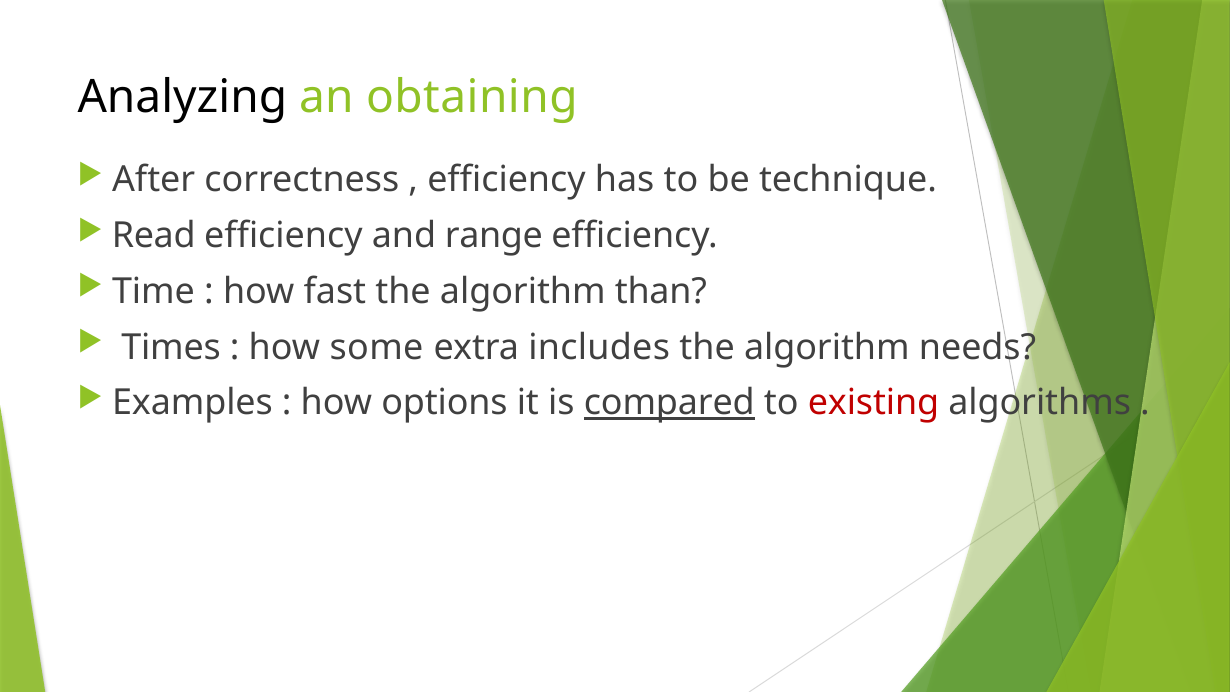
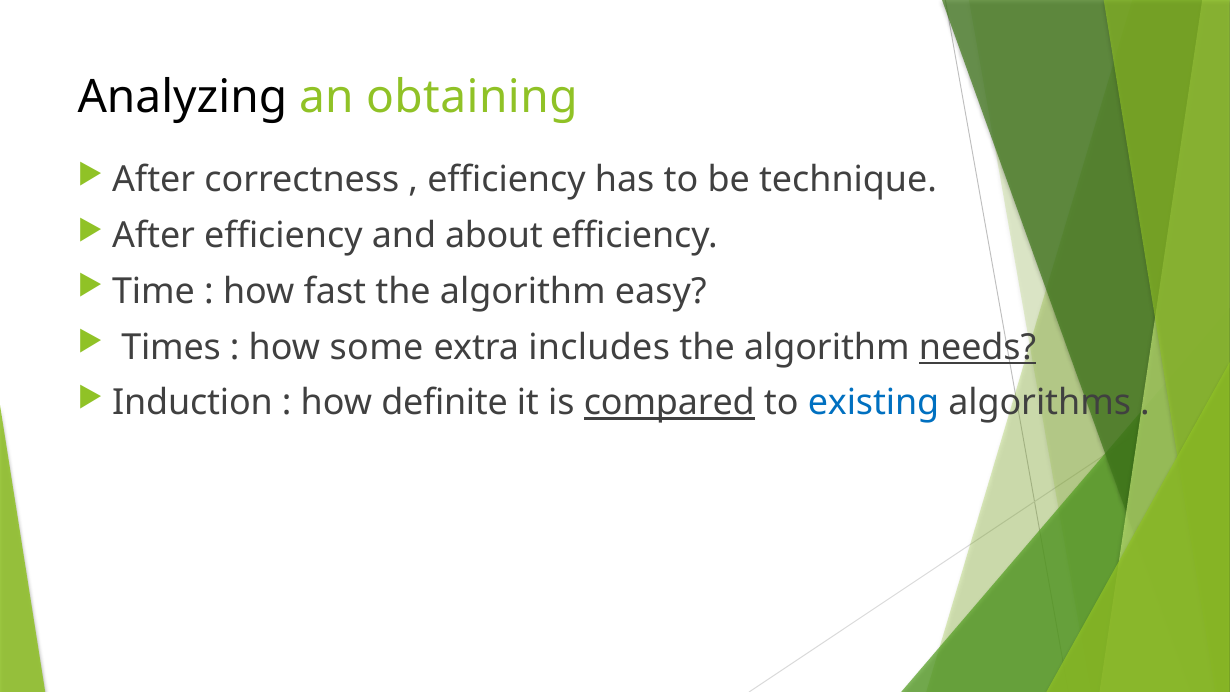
Read at (154, 236): Read -> After
range: range -> about
than: than -> easy
needs underline: none -> present
Examples: Examples -> Induction
options: options -> definite
existing colour: red -> blue
